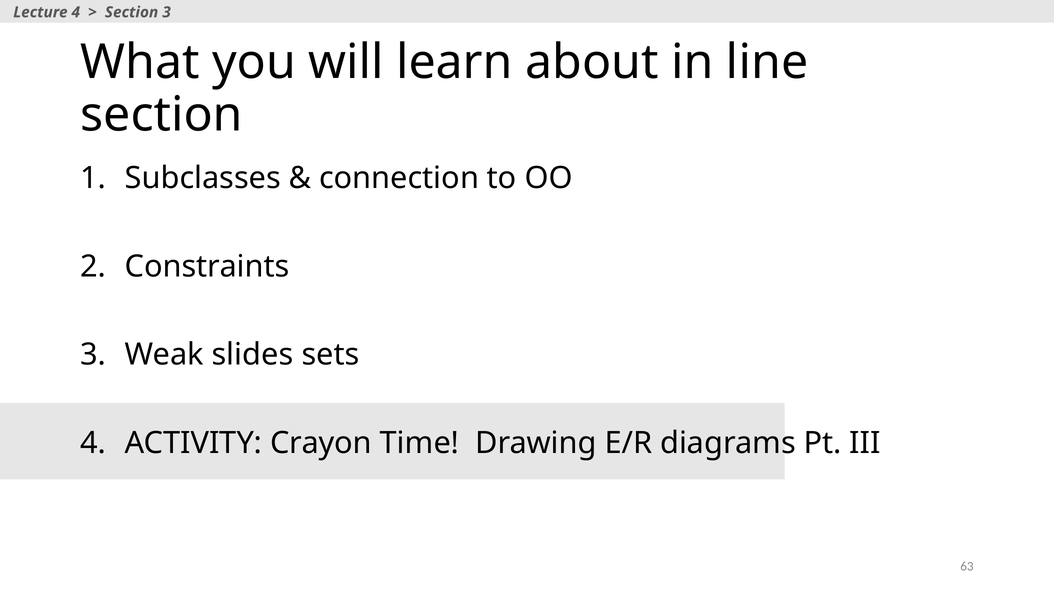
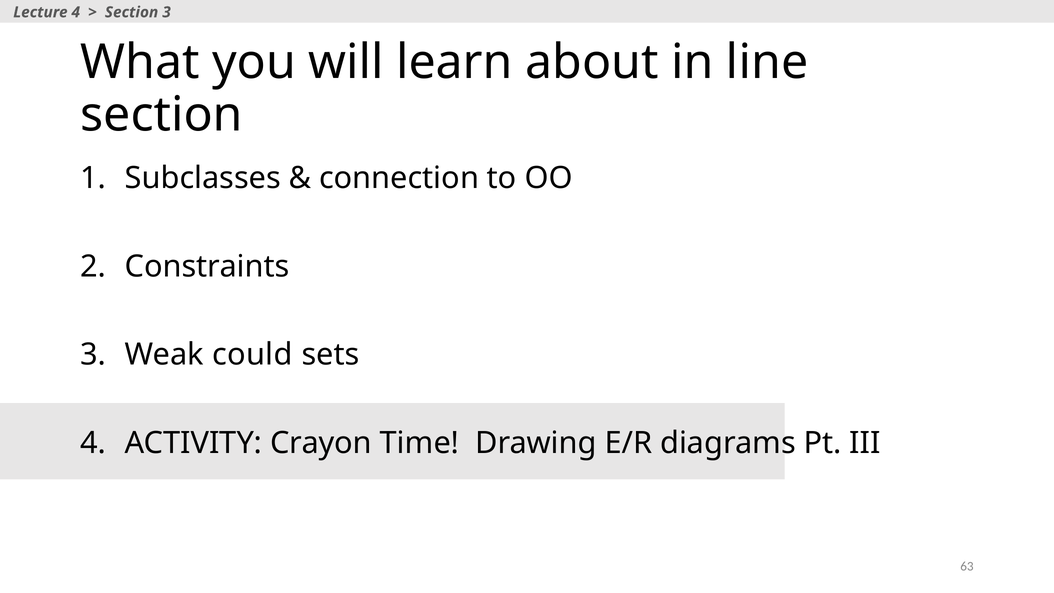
slides: slides -> could
